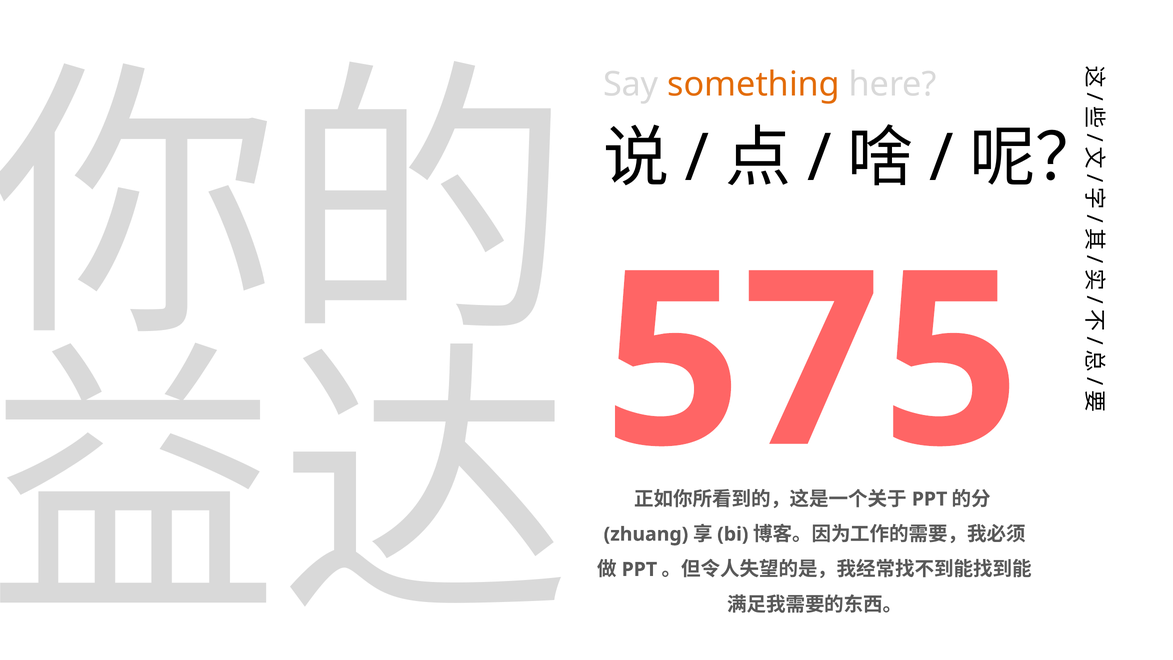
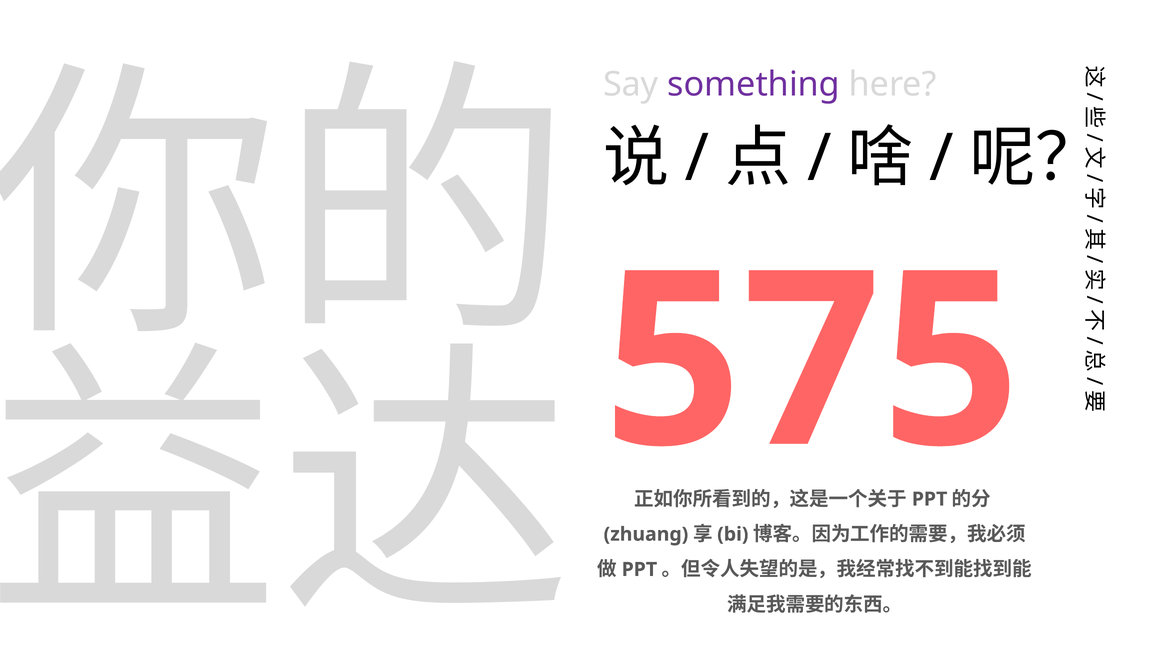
something colour: orange -> purple
